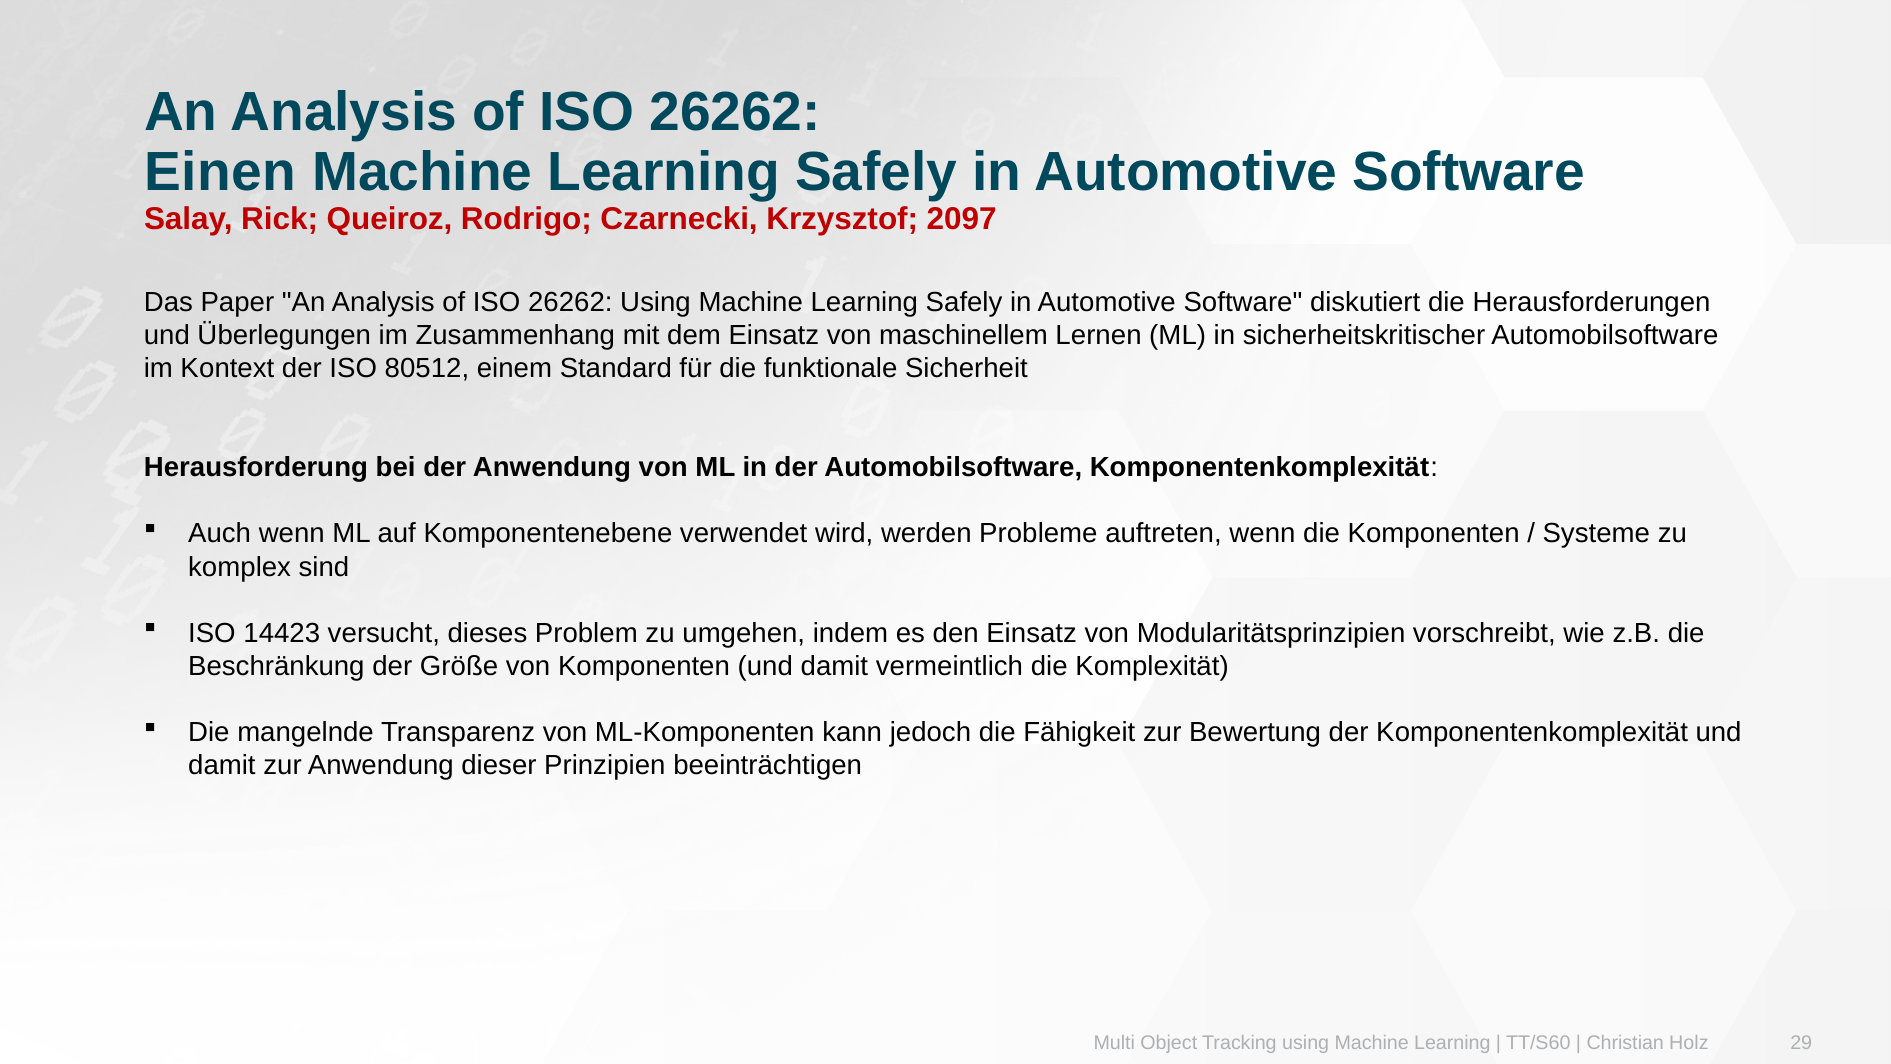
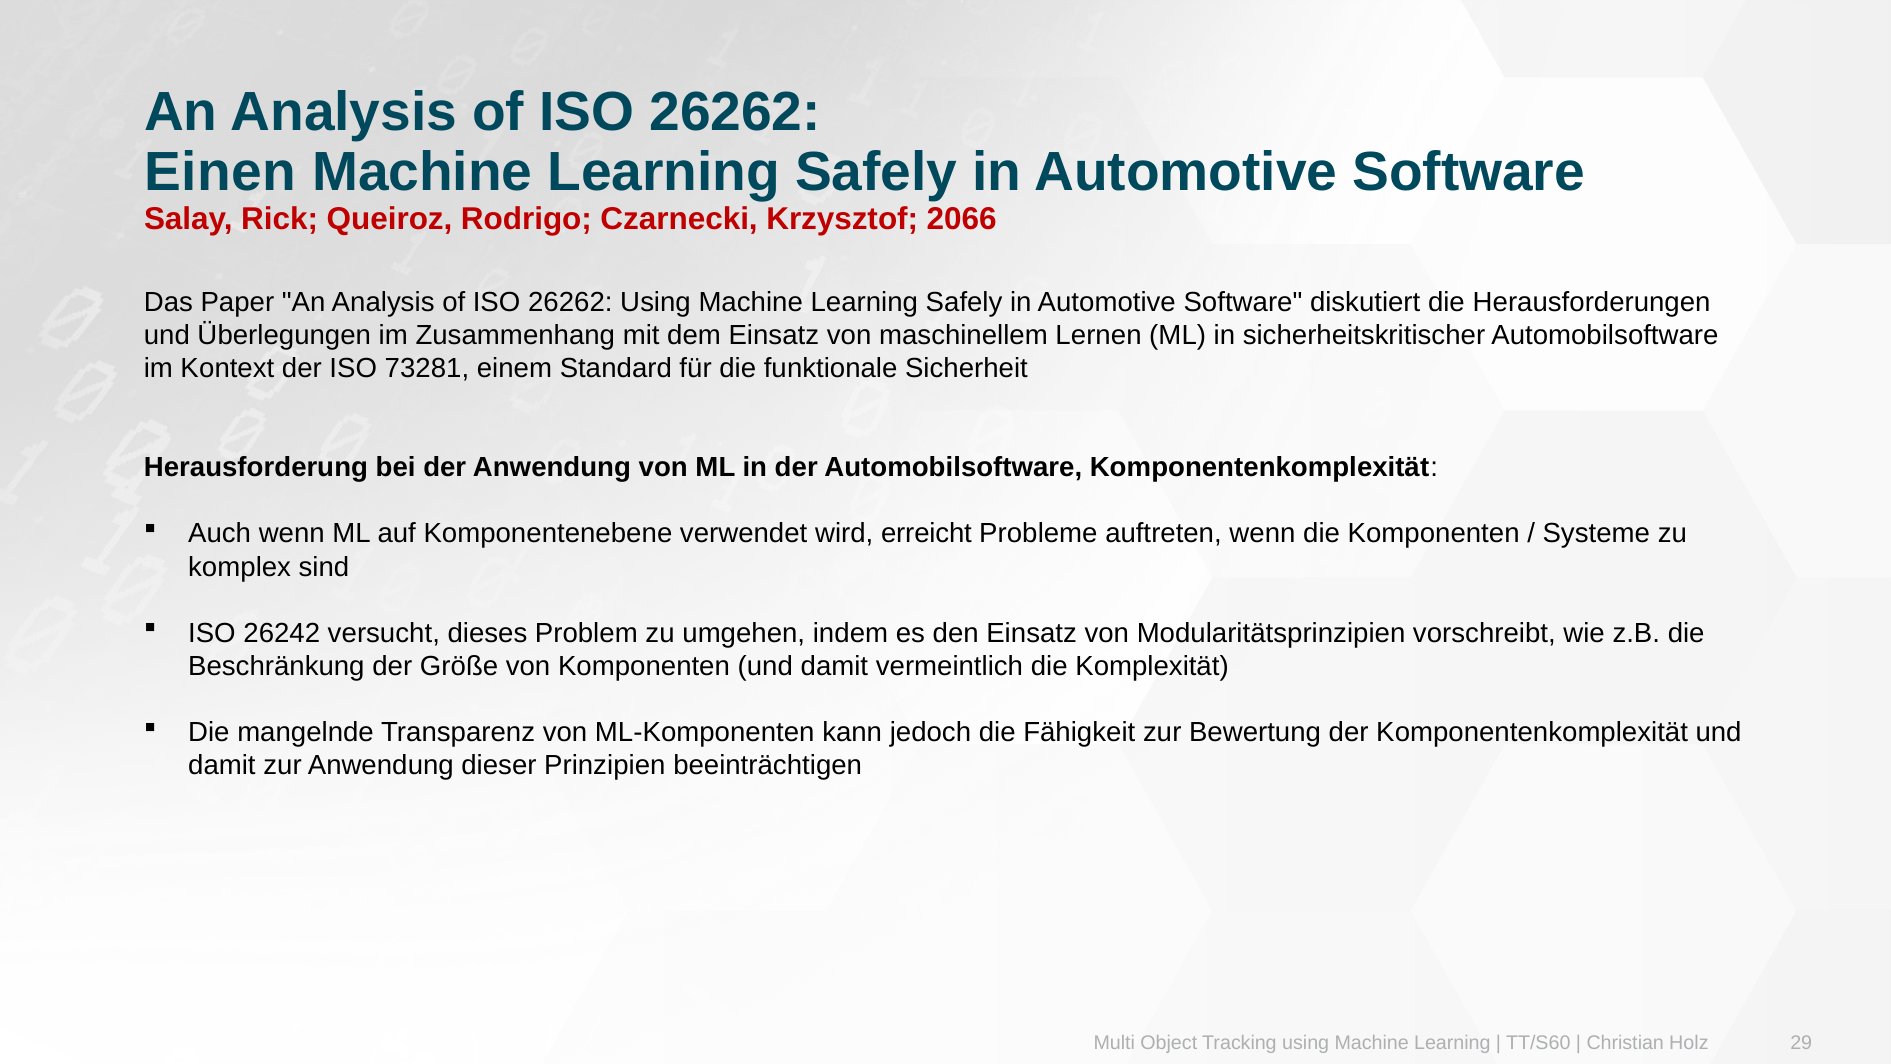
2097: 2097 -> 2066
80512: 80512 -> 73281
werden: werden -> erreicht
14423: 14423 -> 26242
